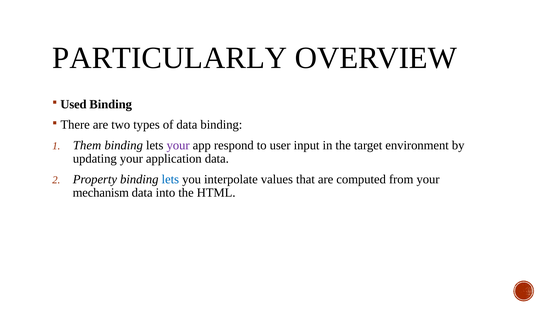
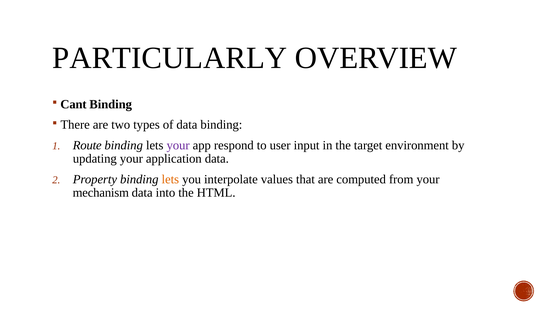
Used: Used -> Cant
Them: Them -> Route
lets at (170, 179) colour: blue -> orange
